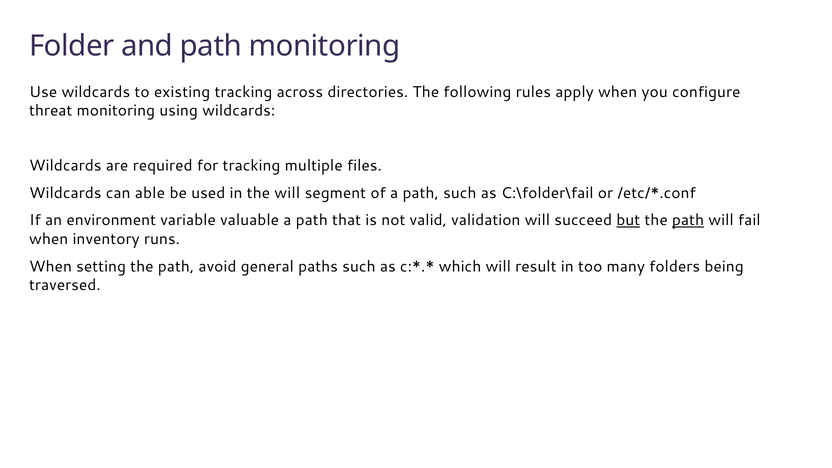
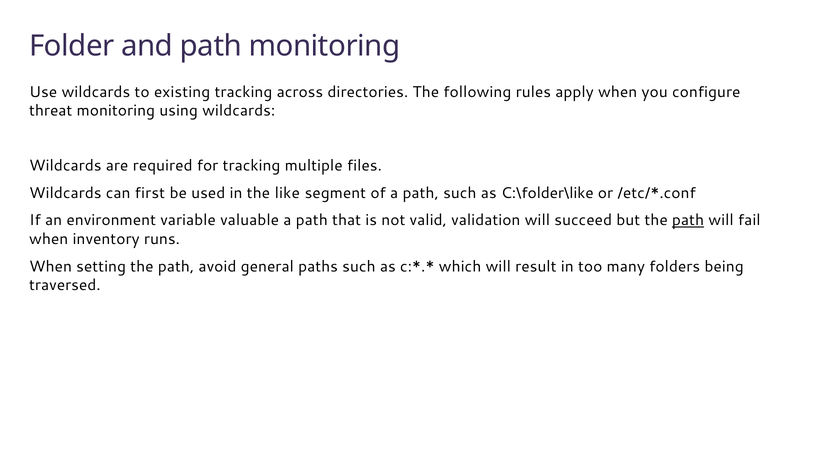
able: able -> first
the will: will -> like
C:\folder\fail: C:\folder\fail -> C:\folder\like
but underline: present -> none
